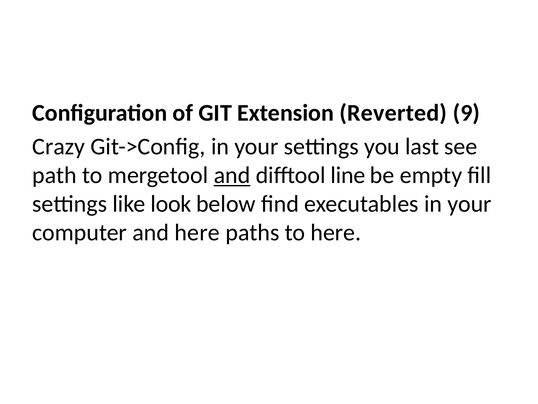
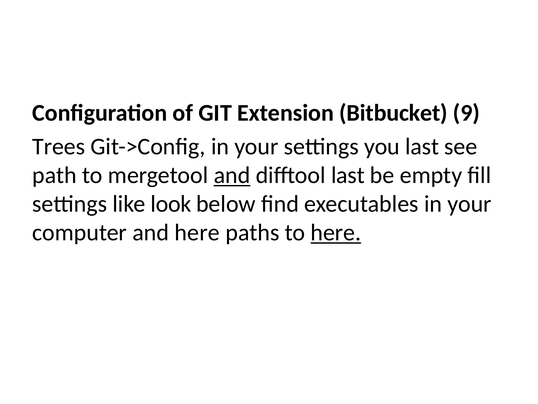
Reverted: Reverted -> Bitbucket
Crazy: Crazy -> Trees
difftool line: line -> last
here at (336, 232) underline: none -> present
